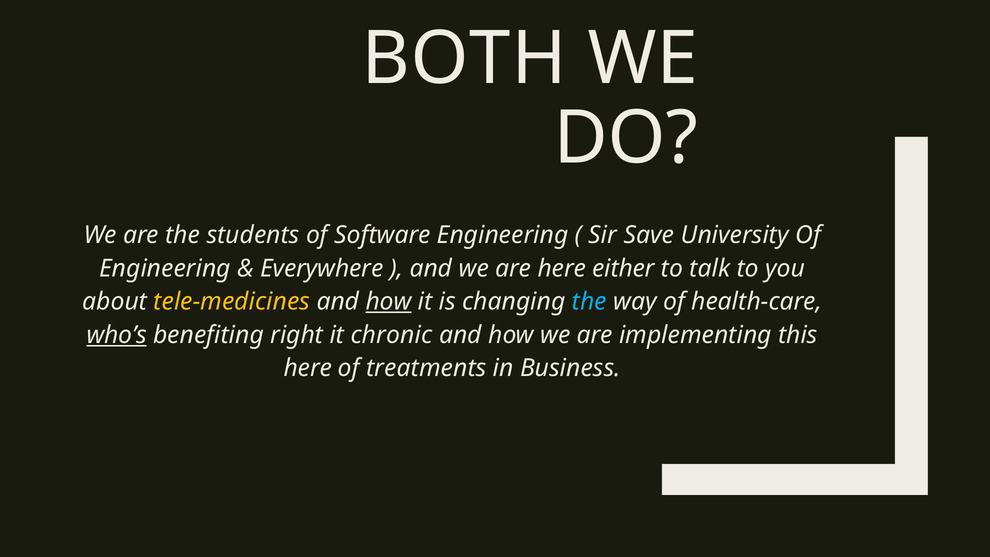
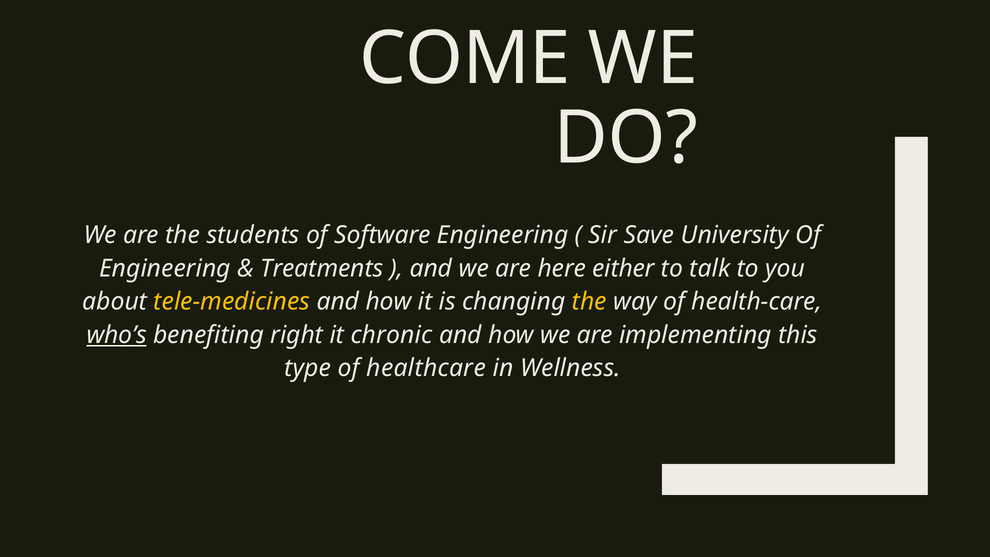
BOTH: BOTH -> COME
Everywhere: Everywhere -> Treatments
how at (389, 302) underline: present -> none
the at (589, 302) colour: light blue -> yellow
here at (308, 368): here -> type
treatments: treatments -> healthcare
Business: Business -> Wellness
